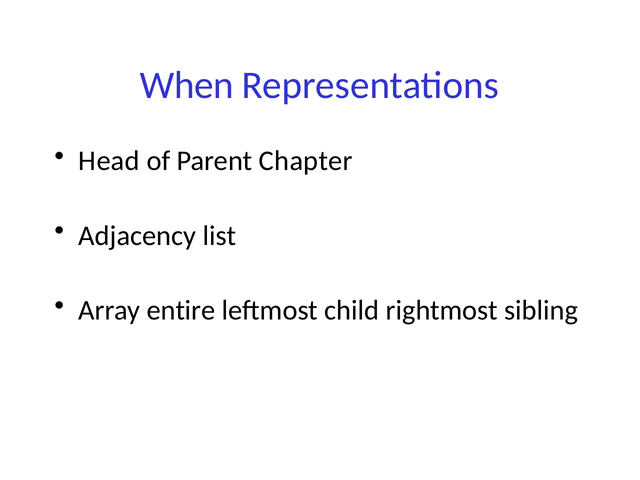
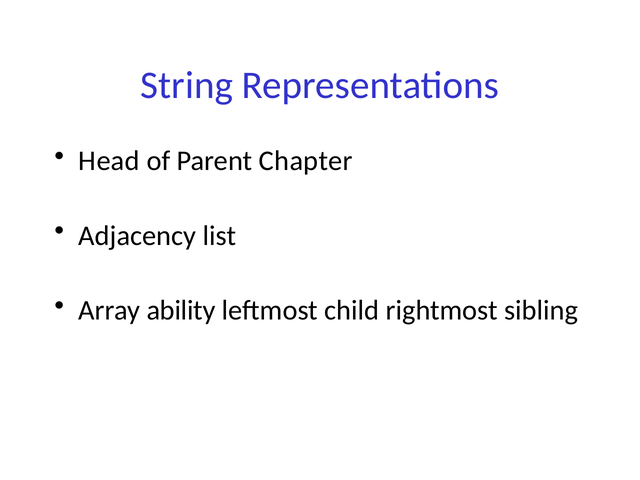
When: When -> String
entire: entire -> ability
